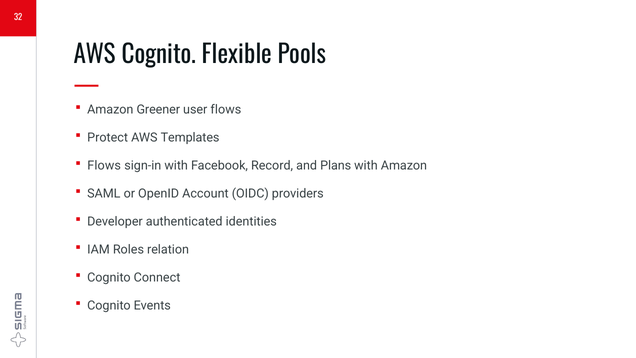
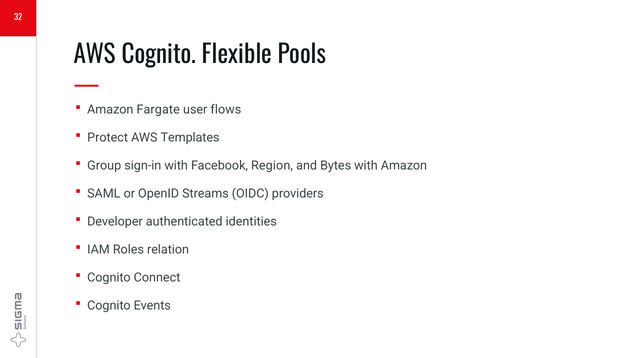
Greener: Greener -> Fargate
Flows at (104, 166): Flows -> Group
Record: Record -> Region
Plans: Plans -> Bytes
Account: Account -> Streams
